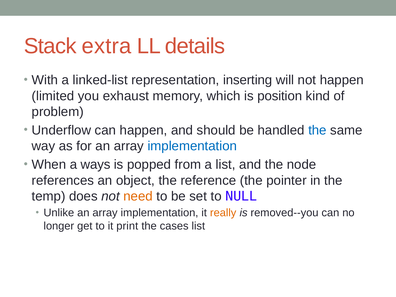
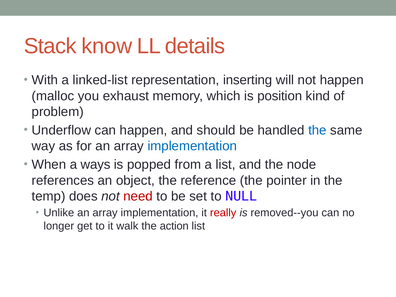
extra: extra -> know
limited: limited -> malloc
need colour: orange -> red
really colour: orange -> red
print: print -> walk
cases: cases -> action
